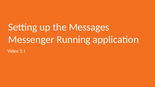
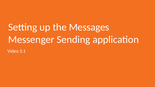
Running: Running -> Sending
